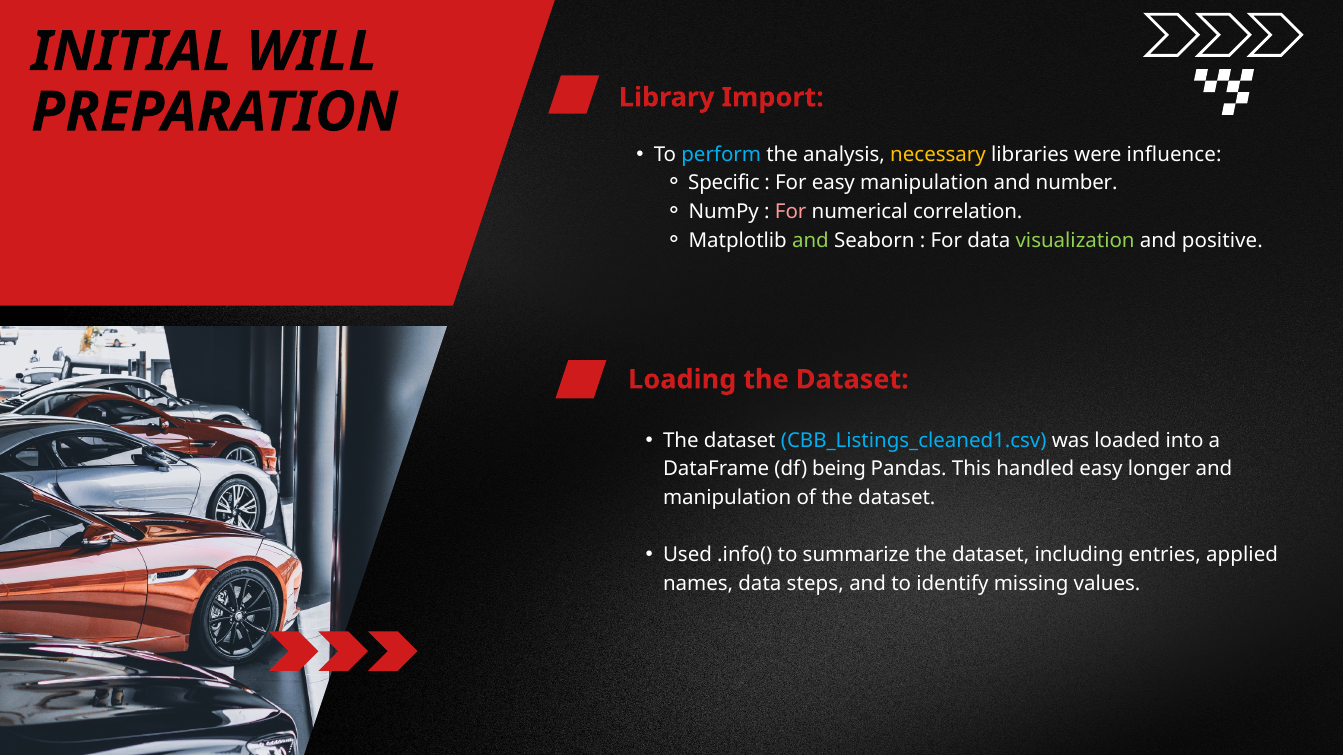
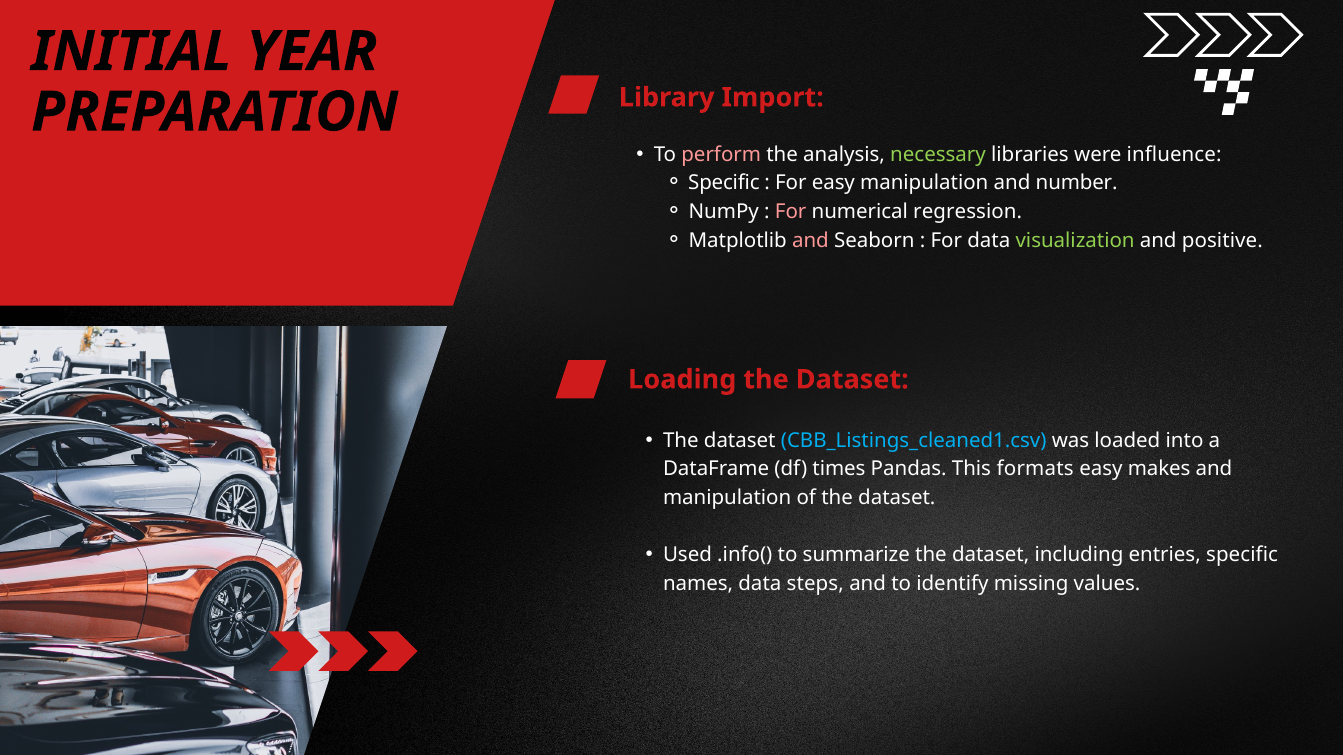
WILL: WILL -> YEAR
perform colour: light blue -> pink
necessary colour: yellow -> light green
correlation: correlation -> regression
and at (810, 241) colour: light green -> pink
being: being -> times
handled: handled -> formats
longer: longer -> makes
entries applied: applied -> specific
